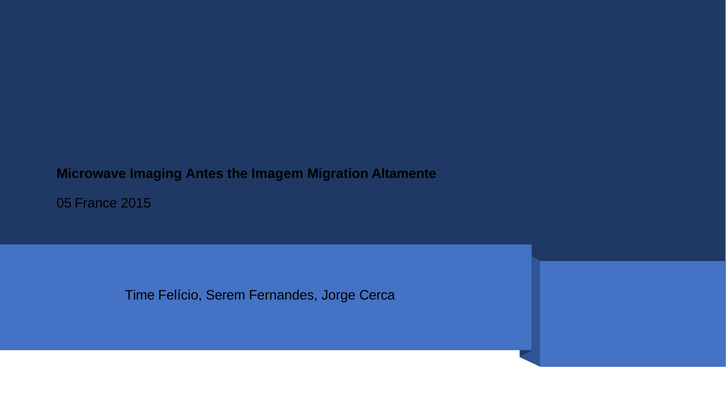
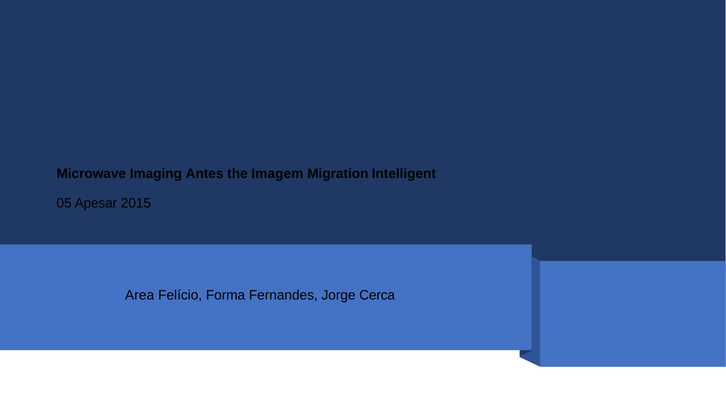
Altamente: Altamente -> Intelligent
France: France -> Apesar
Time: Time -> Area
Serem: Serem -> Forma
